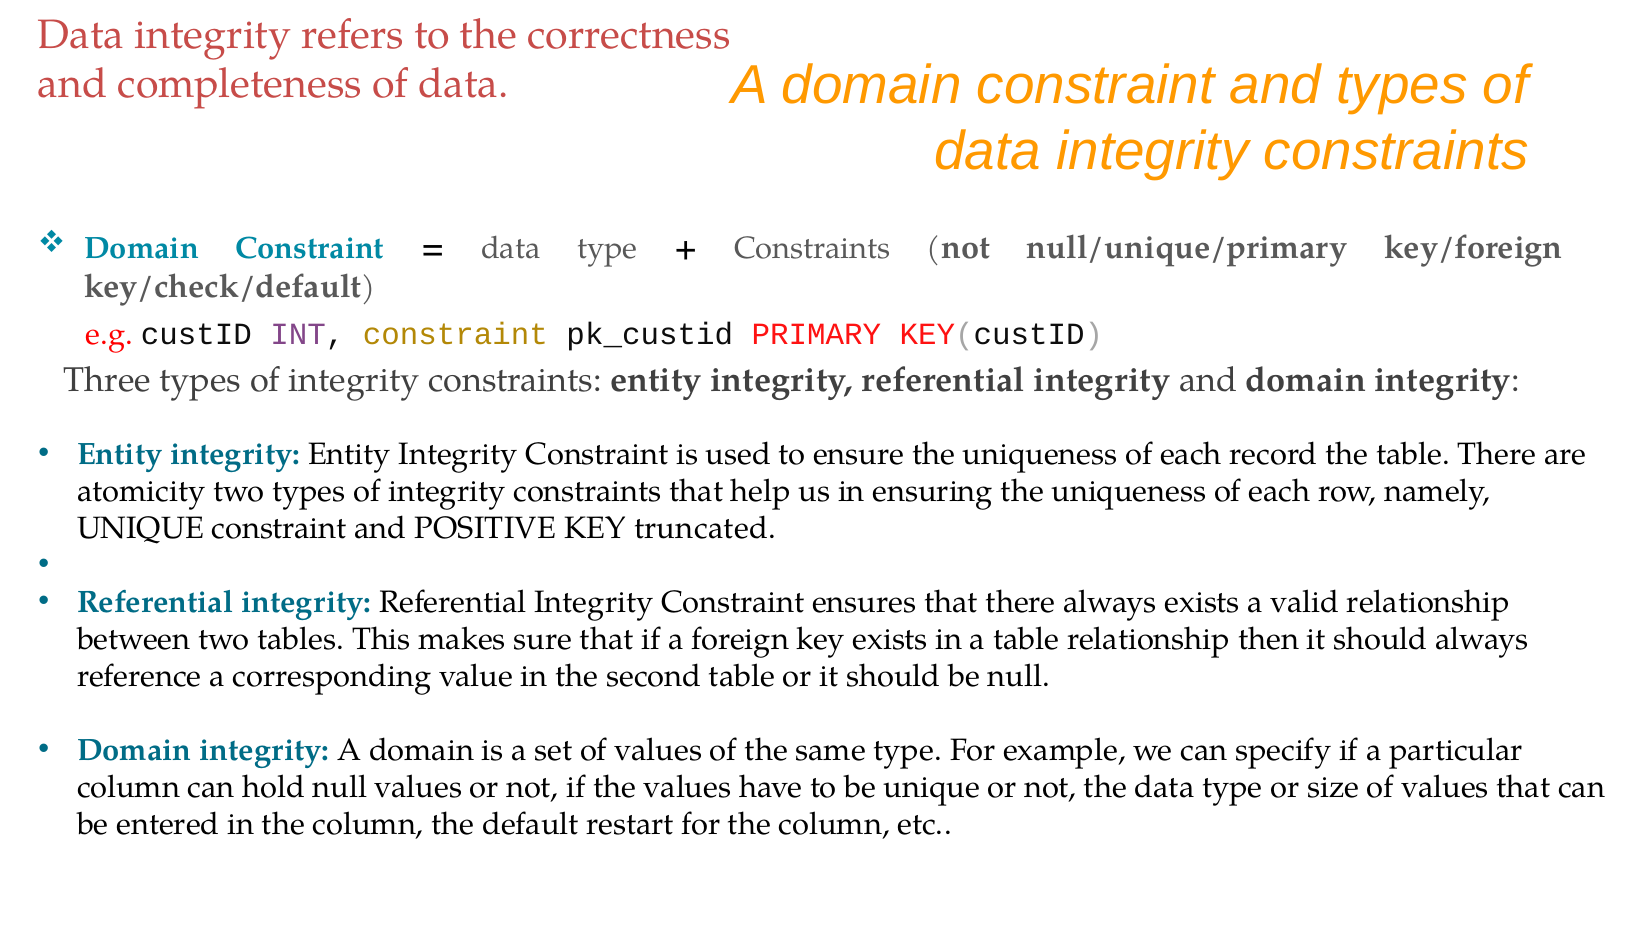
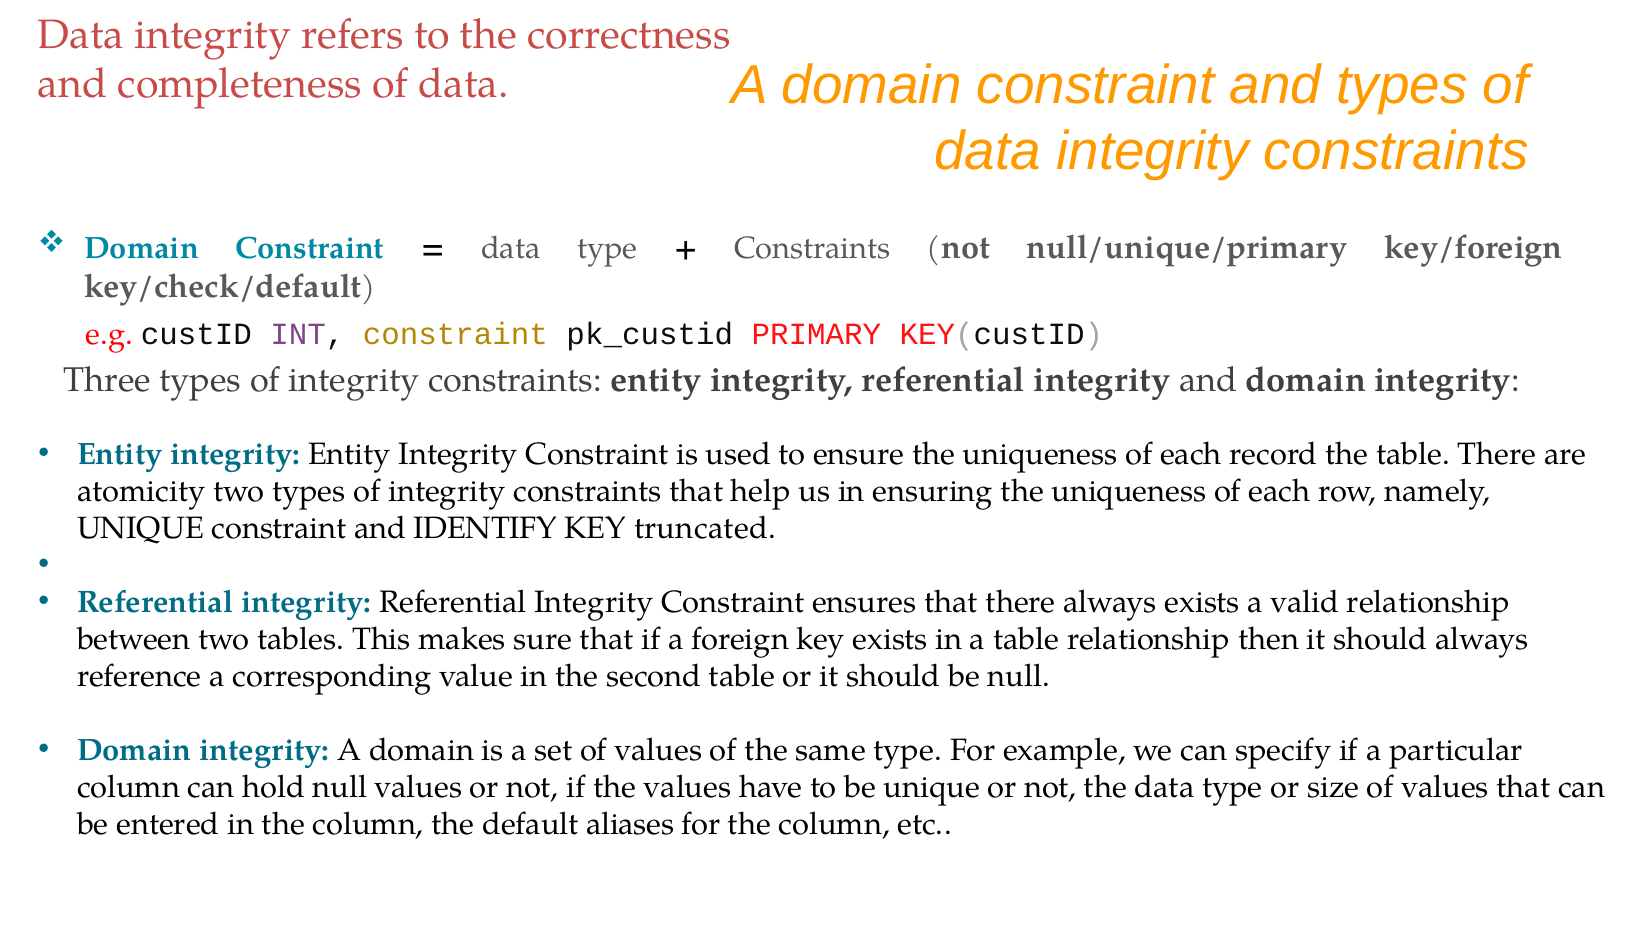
POSITIVE: POSITIVE -> IDENTIFY
restart: restart -> aliases
